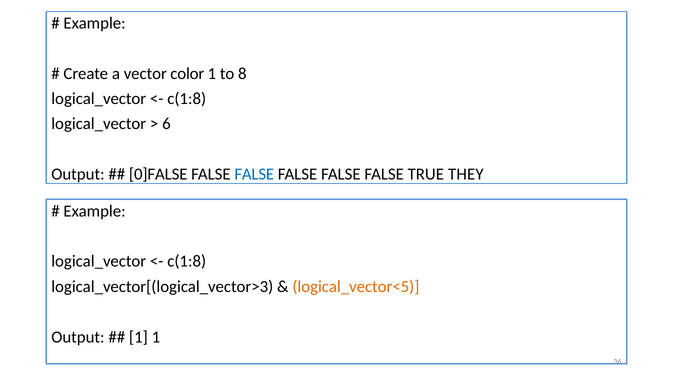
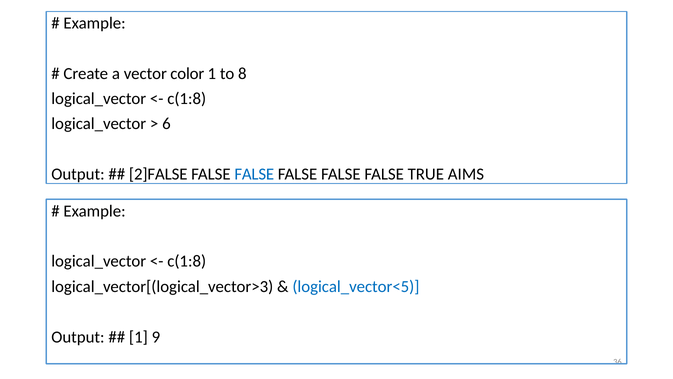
0]FALSE: 0]FALSE -> 2]FALSE
THEY: THEY -> AIMS
logical_vector<5 colour: orange -> blue
1 1: 1 -> 9
